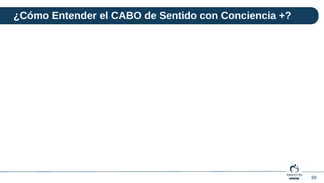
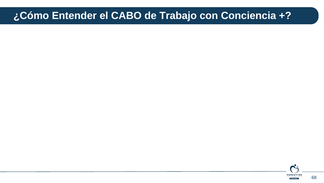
Sentido: Sentido -> Trabajo
